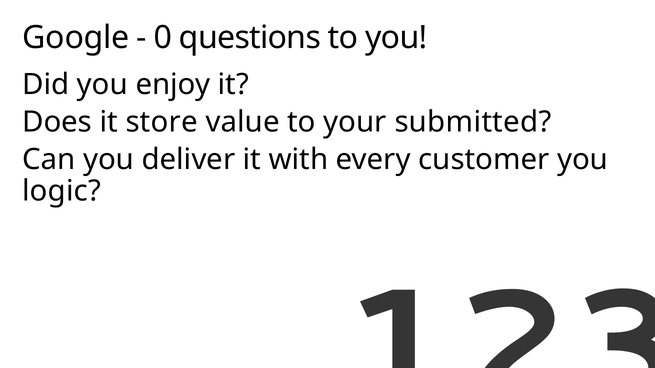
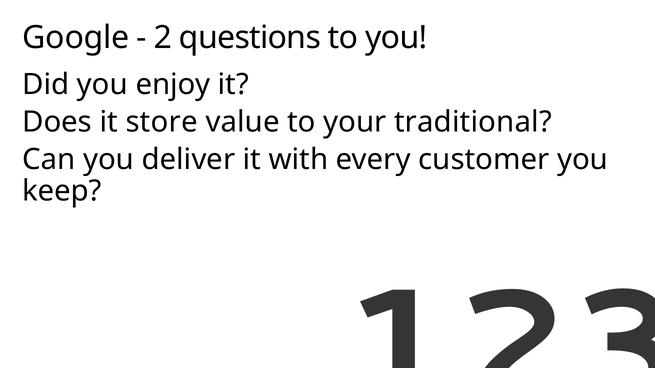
0: 0 -> 2
submitted: submitted -> traditional
logic: logic -> keep
